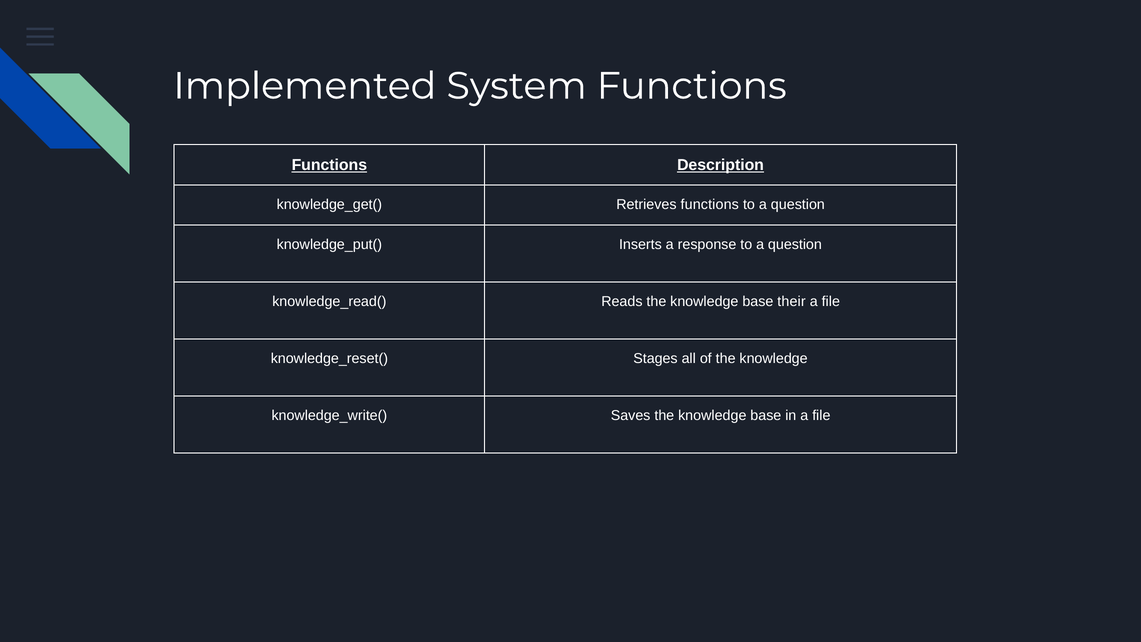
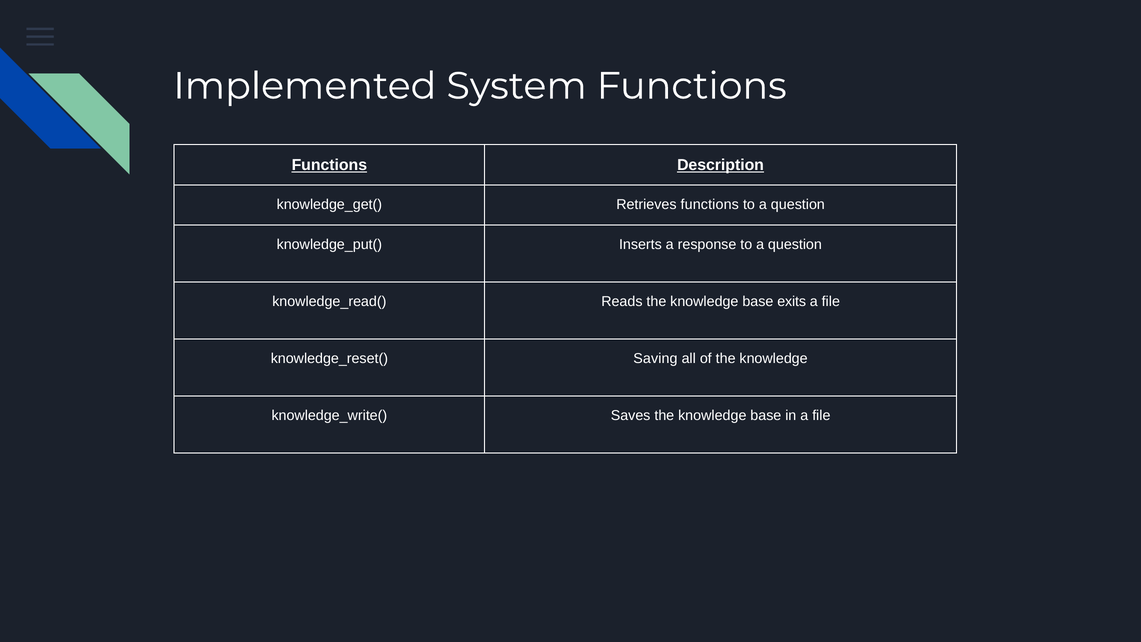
their: their -> exits
Stages: Stages -> Saving
